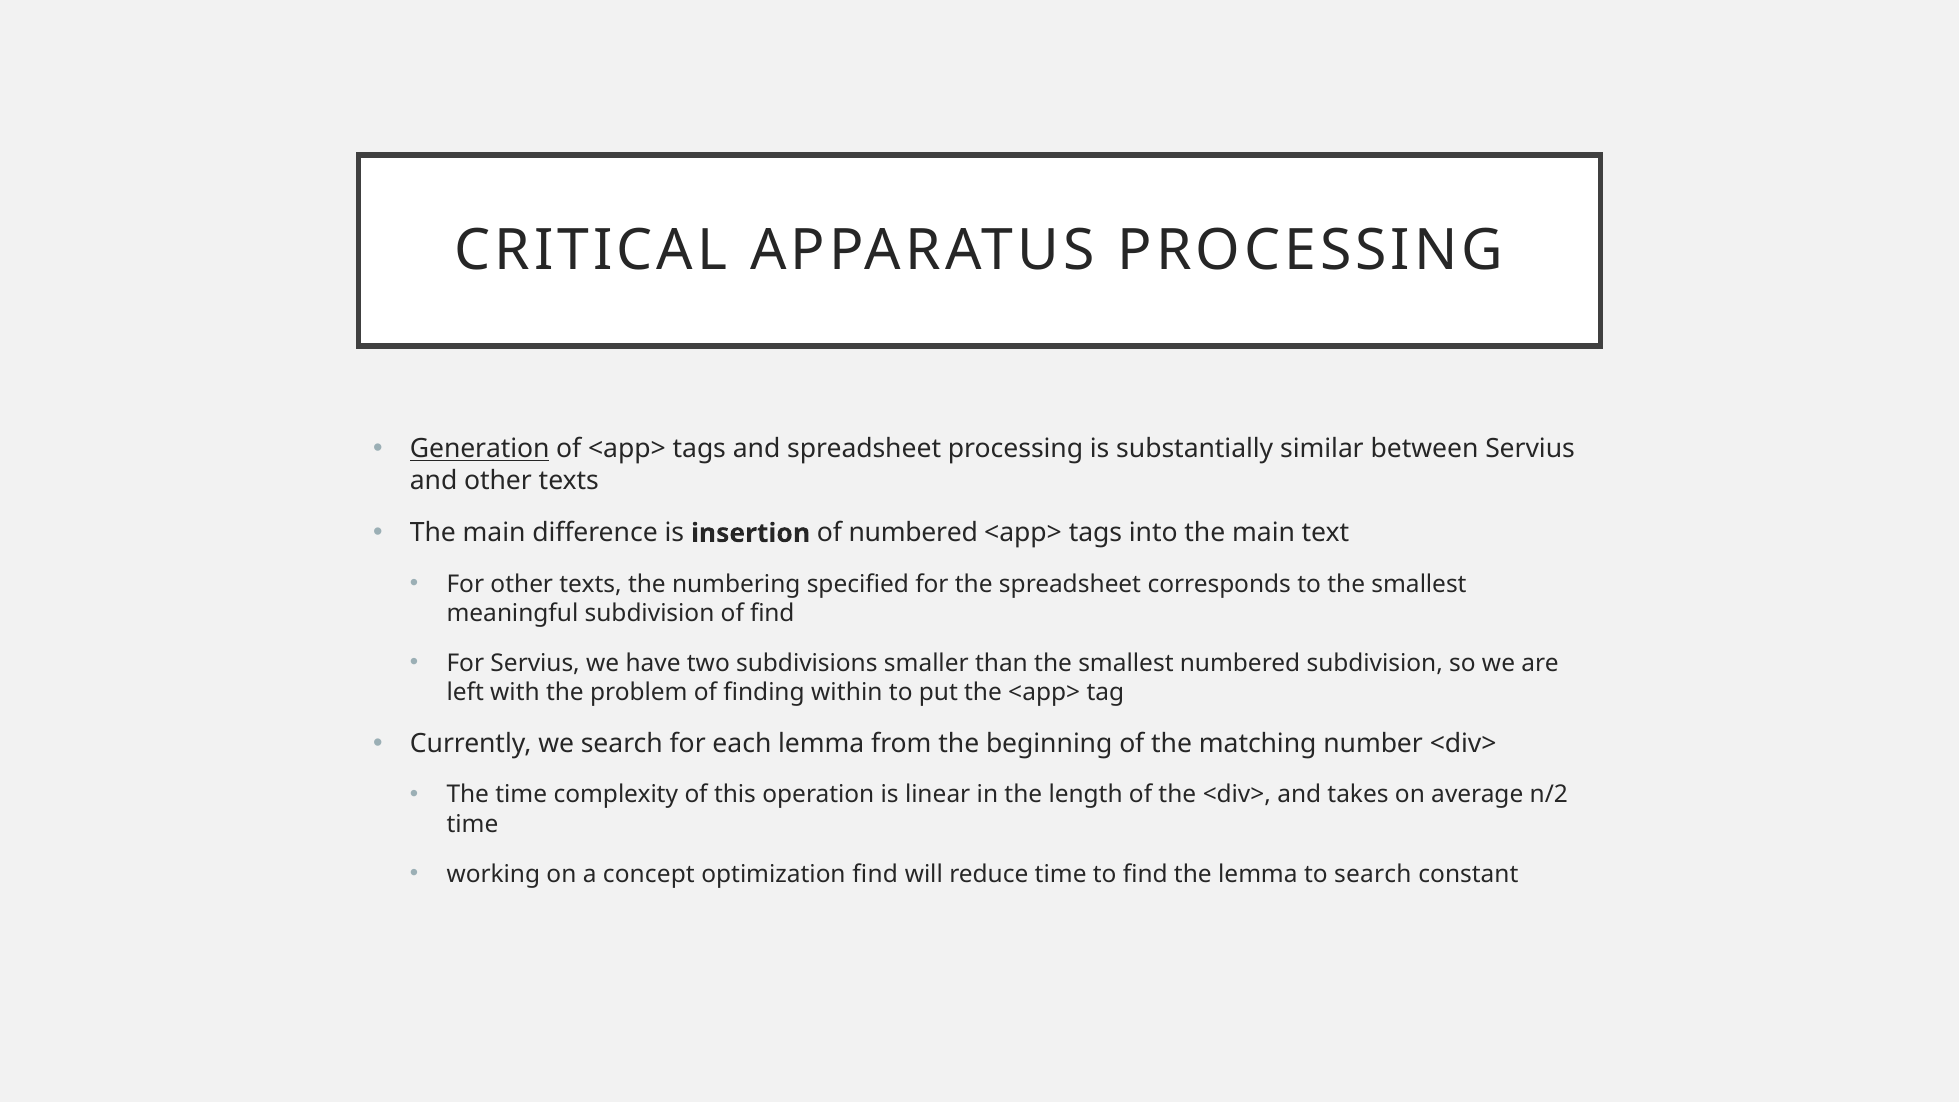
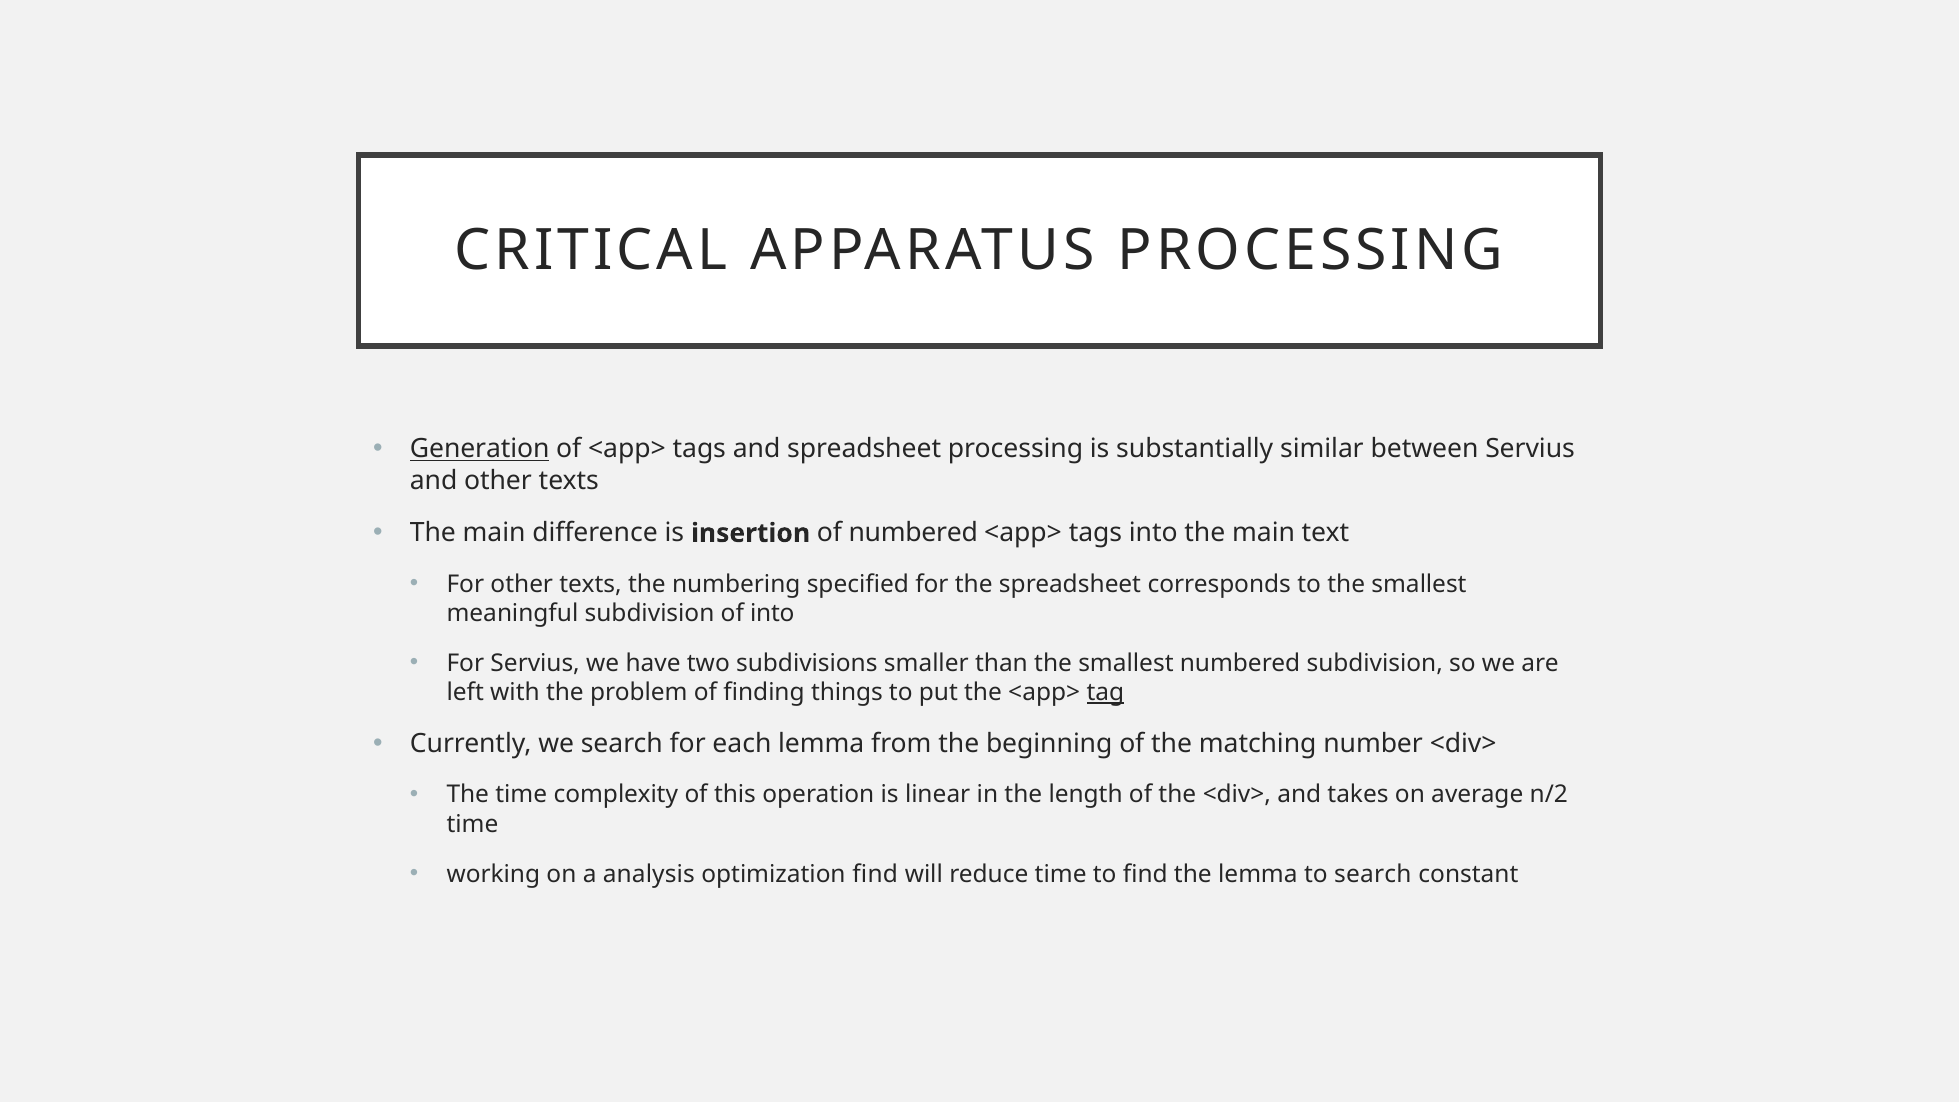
of find: find -> into
within: within -> things
tag underline: none -> present
concept: concept -> analysis
